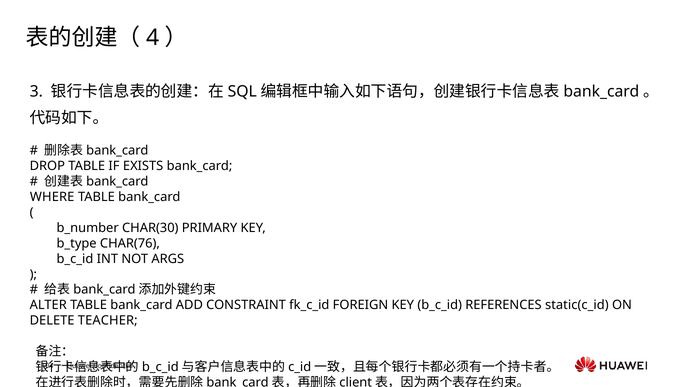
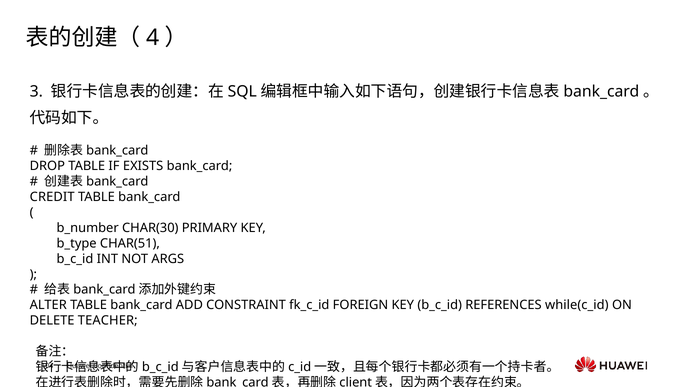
WHERE: WHERE -> CREDIT
CHAR(76: CHAR(76 -> CHAR(51
static(c_id: static(c_id -> while(c_id
